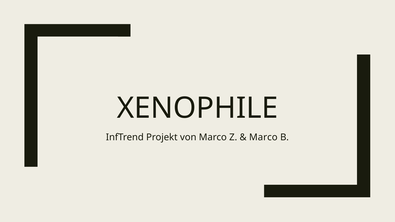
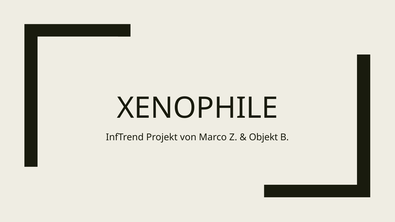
Marco at (263, 137): Marco -> Objekt
